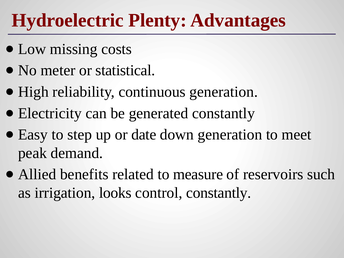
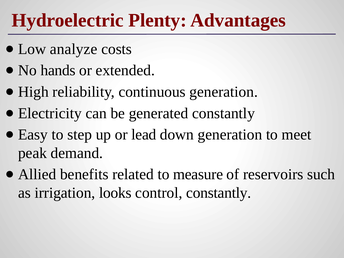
missing: missing -> analyze
meter: meter -> hands
statistical: statistical -> extended
date: date -> lead
